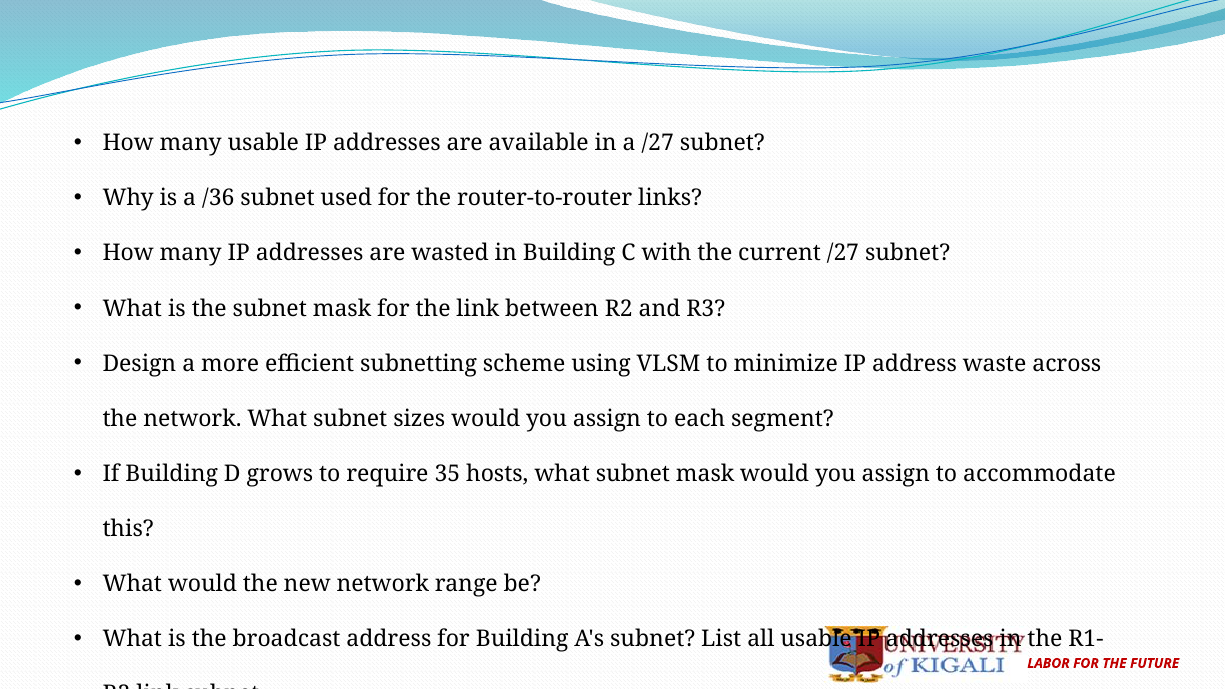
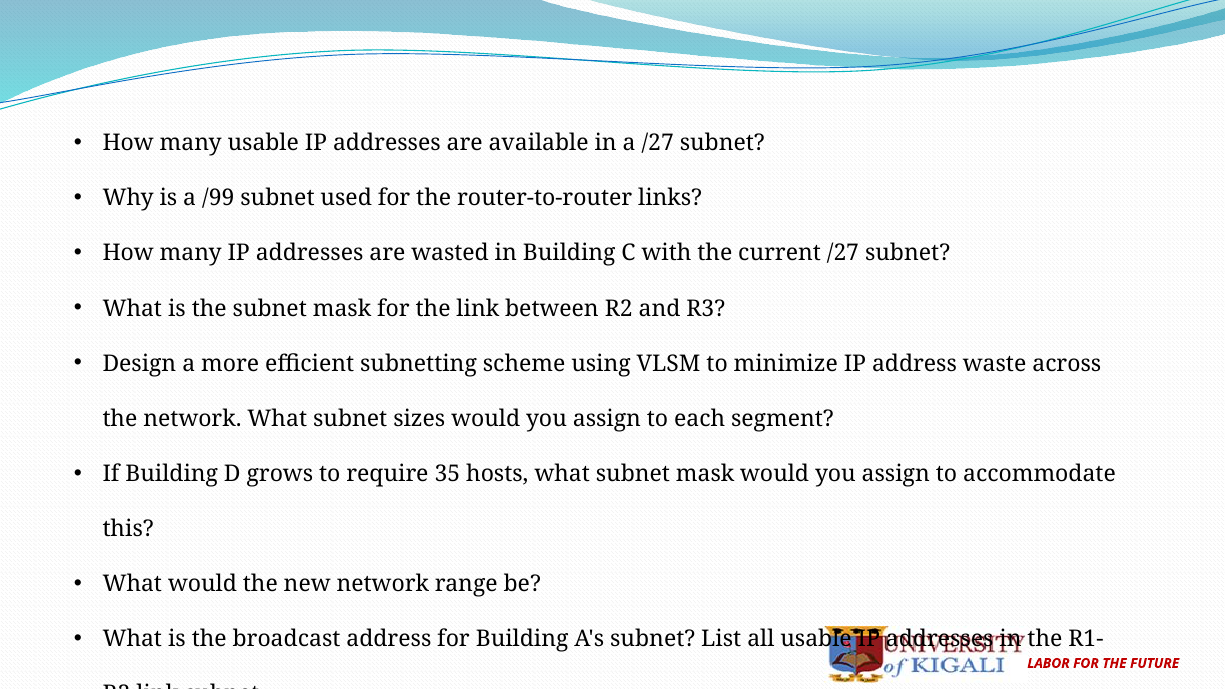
/36: /36 -> /99
